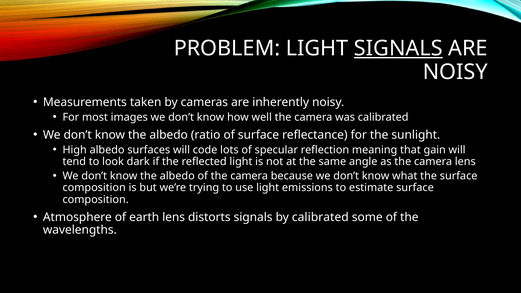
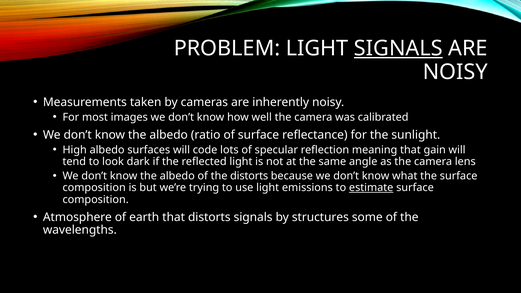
of the camera: camera -> distorts
estimate underline: none -> present
earth lens: lens -> that
by calibrated: calibrated -> structures
